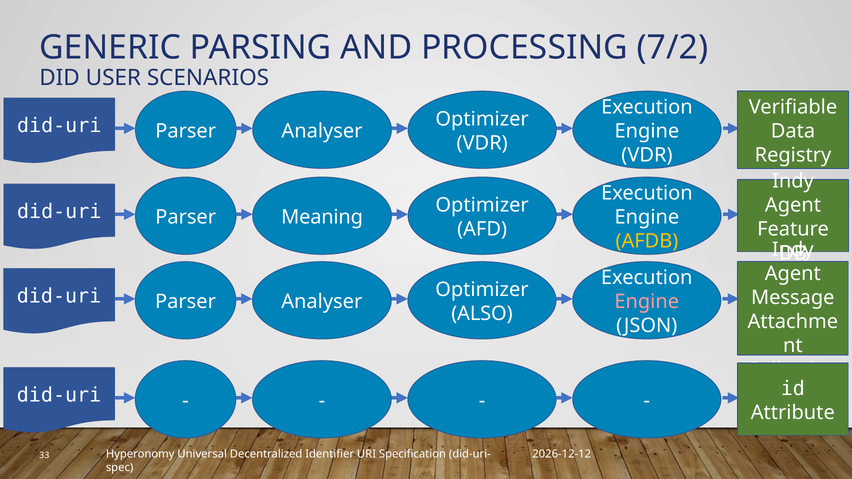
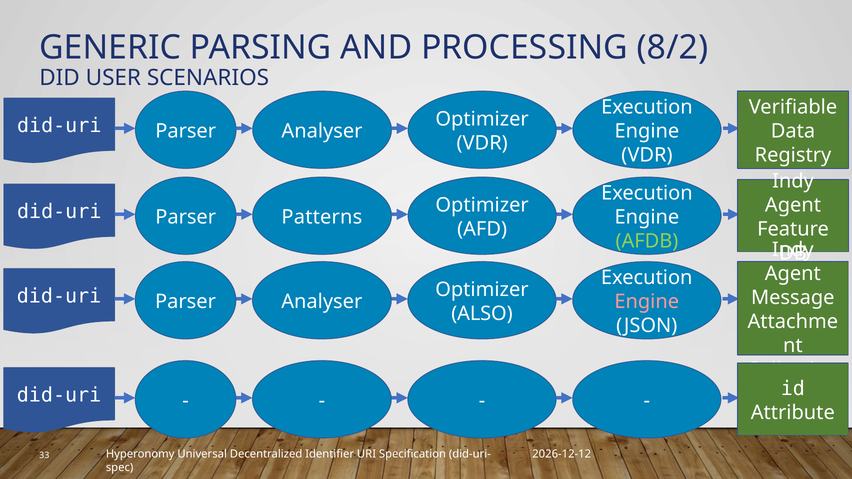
7/2: 7/2 -> 8/2
Meaning: Meaning -> Patterns
AFDB colour: yellow -> light green
